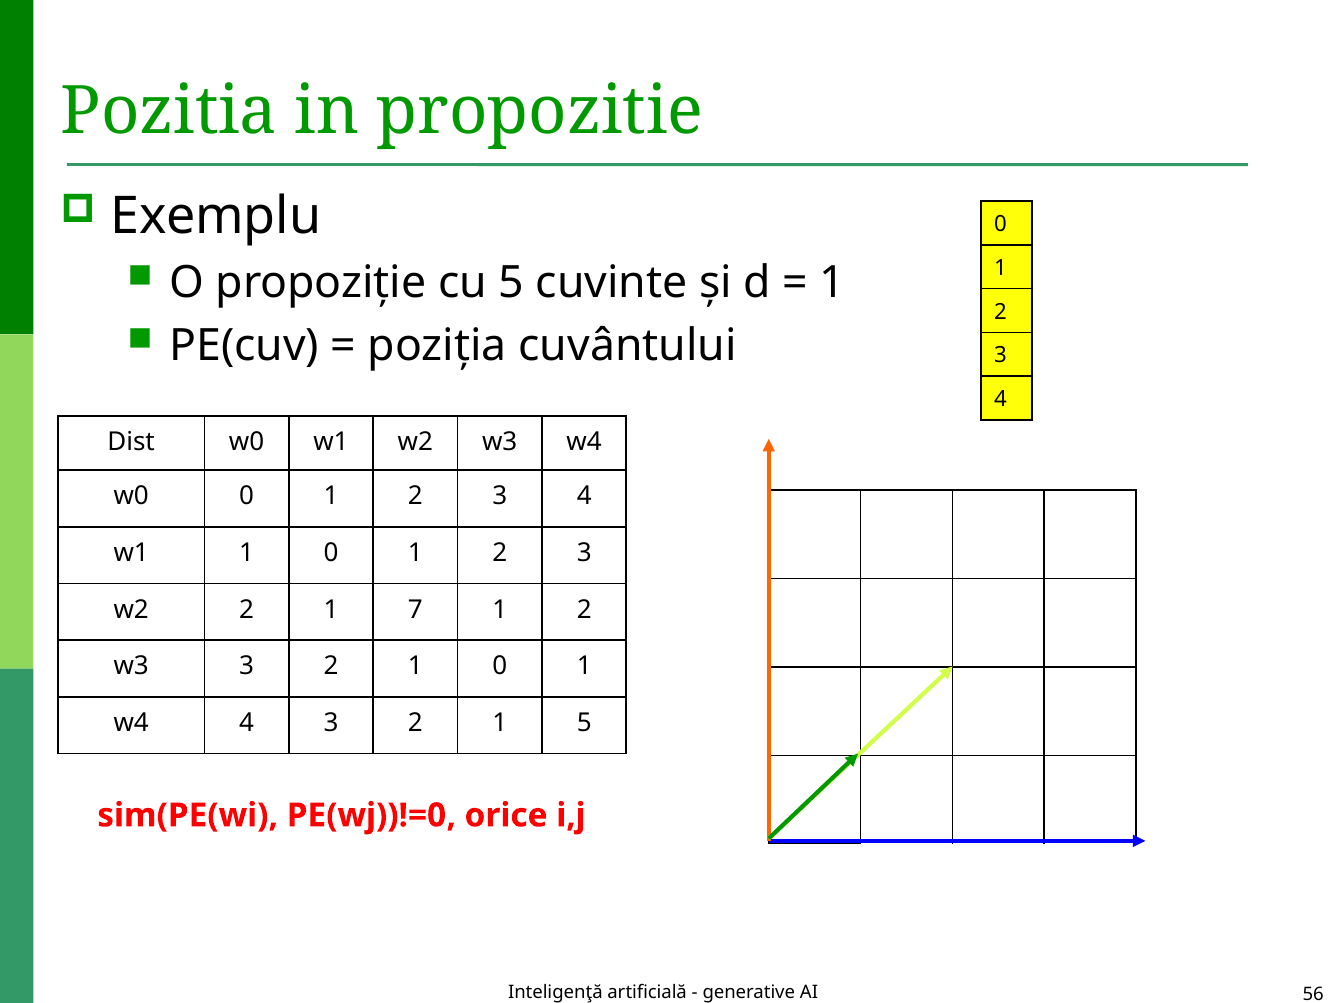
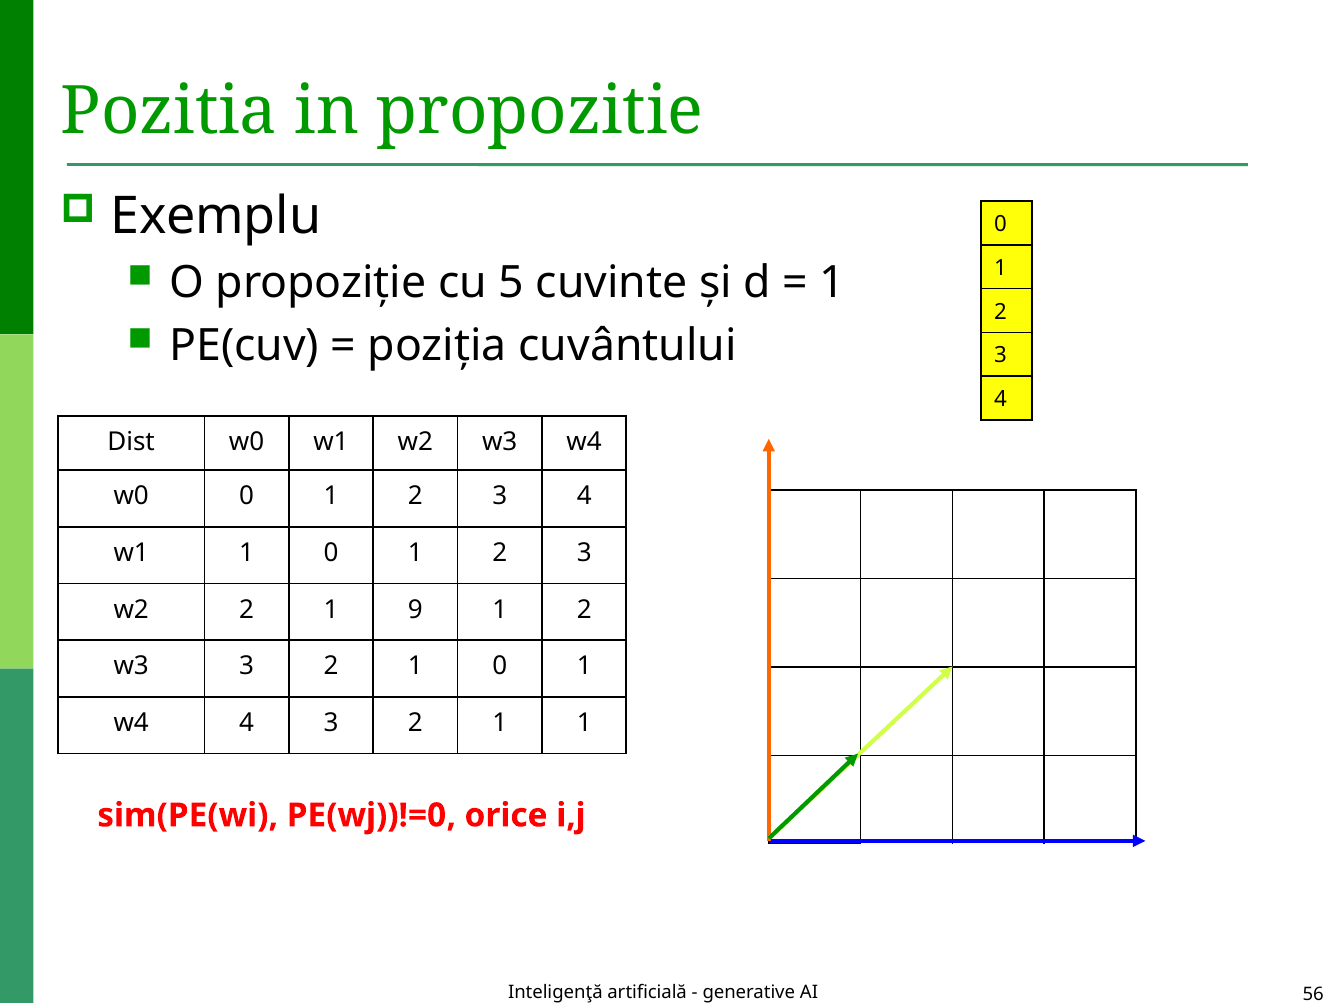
7: 7 -> 9
1 5: 5 -> 1
